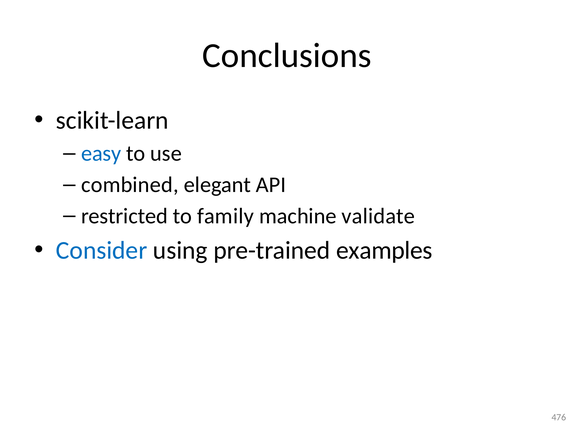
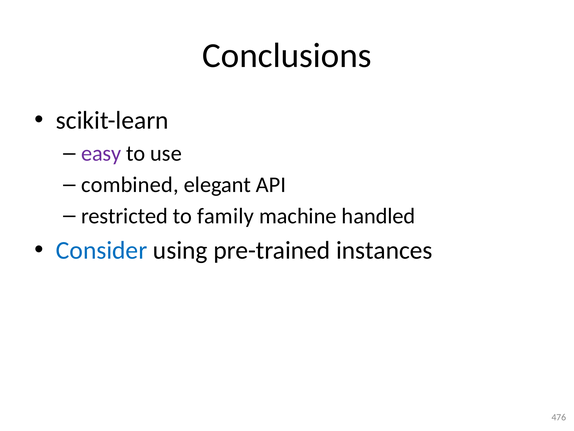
easy colour: blue -> purple
validate: validate -> handled
examples: examples -> instances
